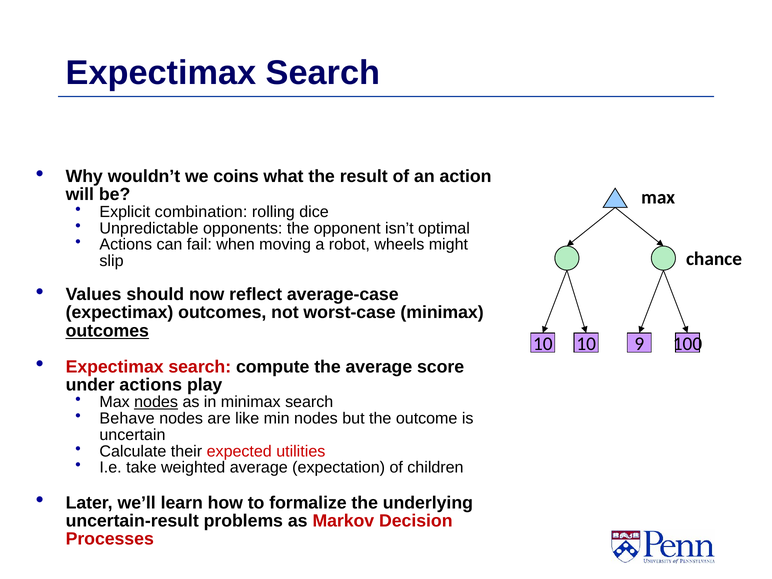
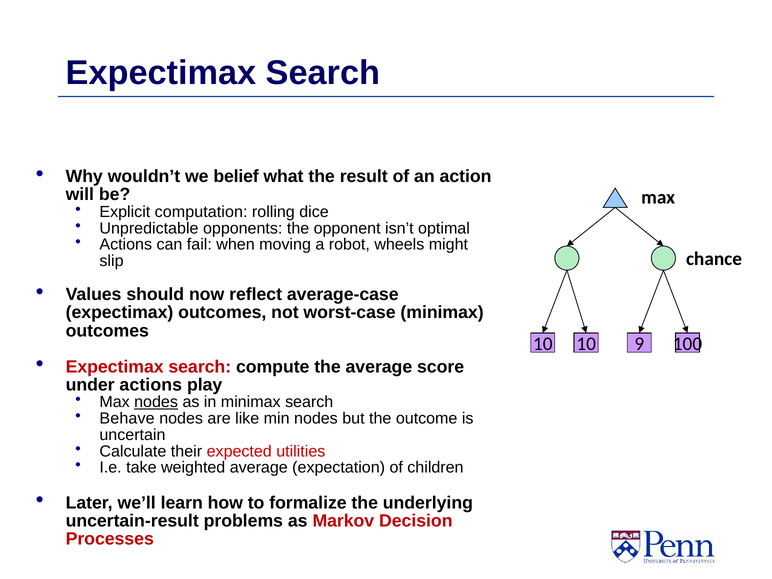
coins: coins -> belief
combination: combination -> computation
outcomes at (107, 331) underline: present -> none
